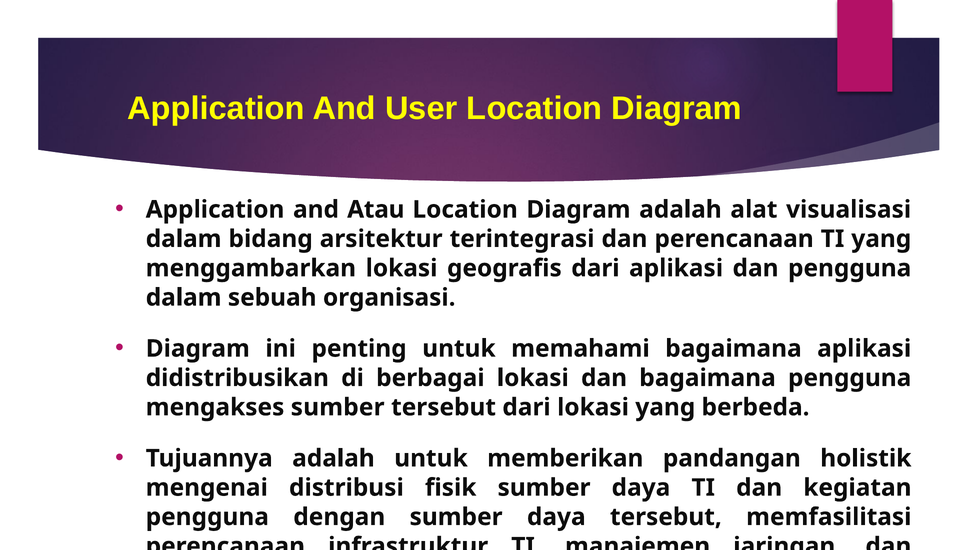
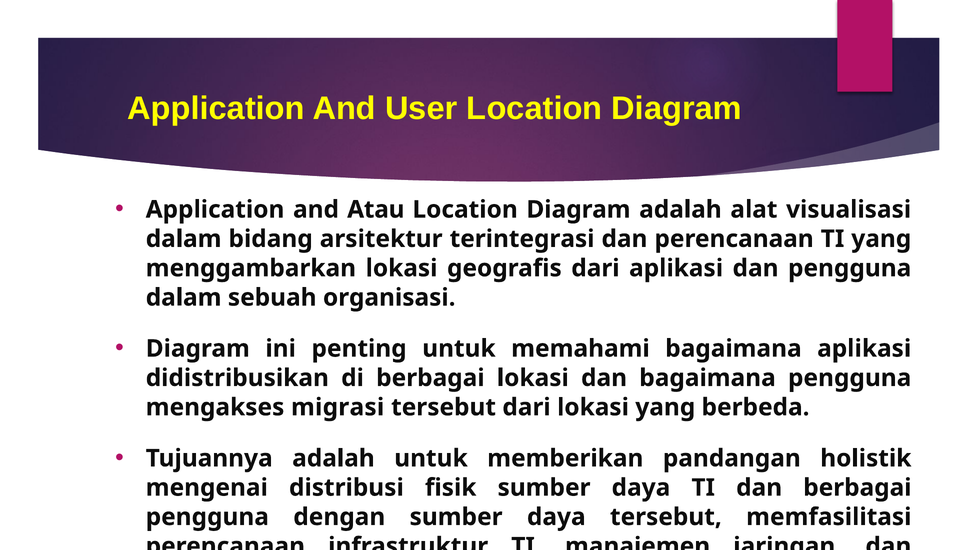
mengakses sumber: sumber -> migrasi
dan kegiatan: kegiatan -> berbagai
